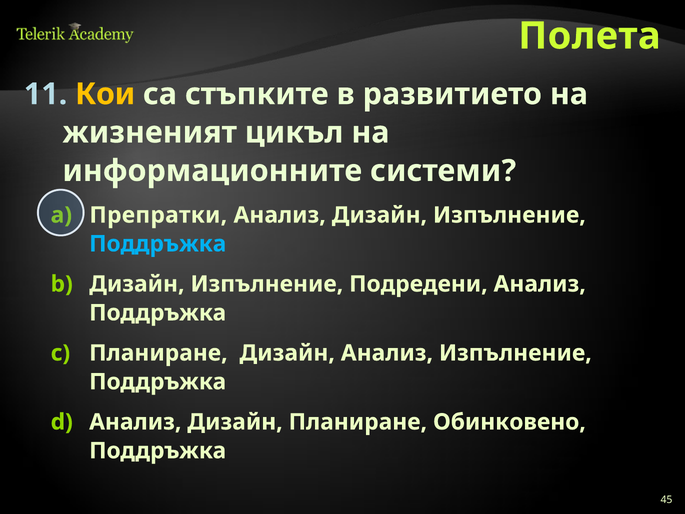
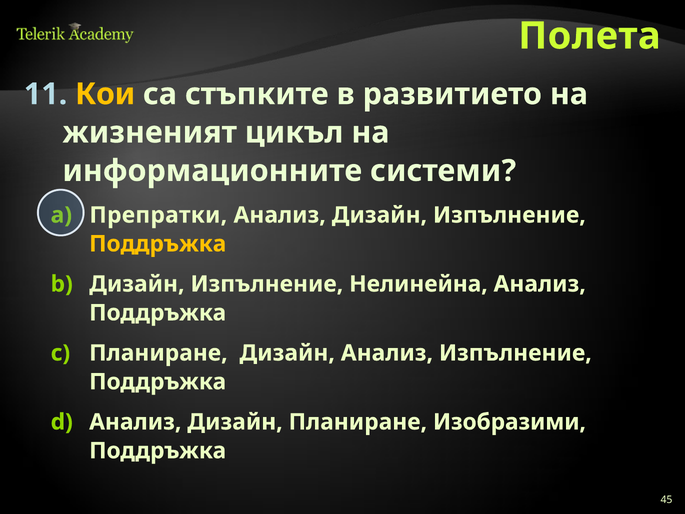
Поддръжка at (158, 244) colour: light blue -> yellow
Подредени: Подредени -> Нелинейна
Обинковено: Обинковено -> Изобразими
